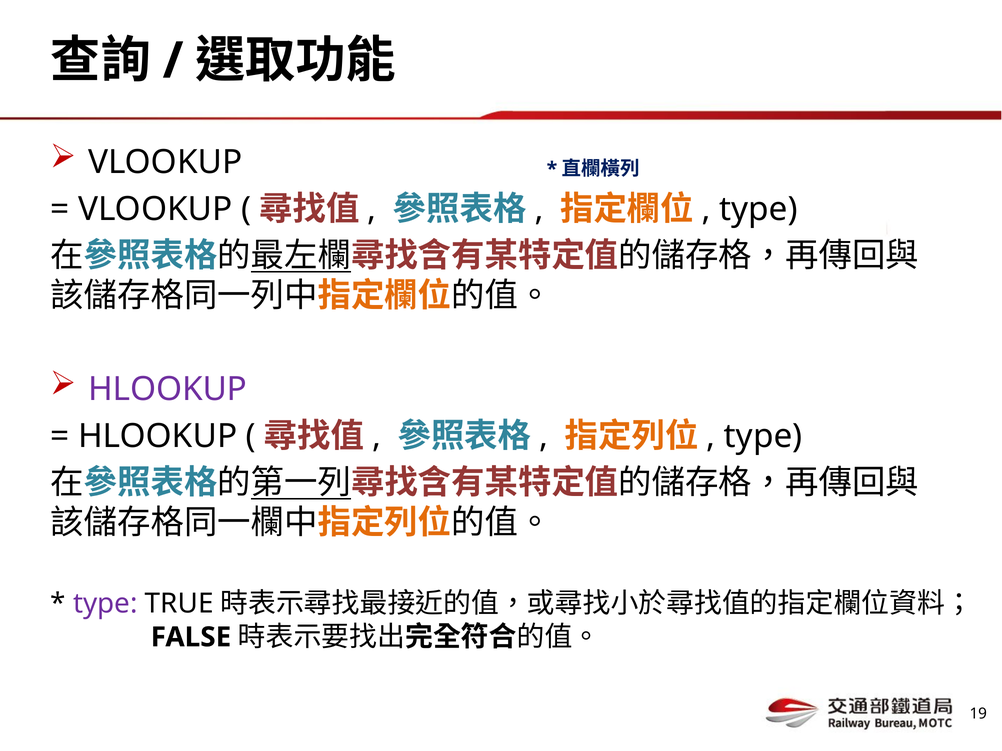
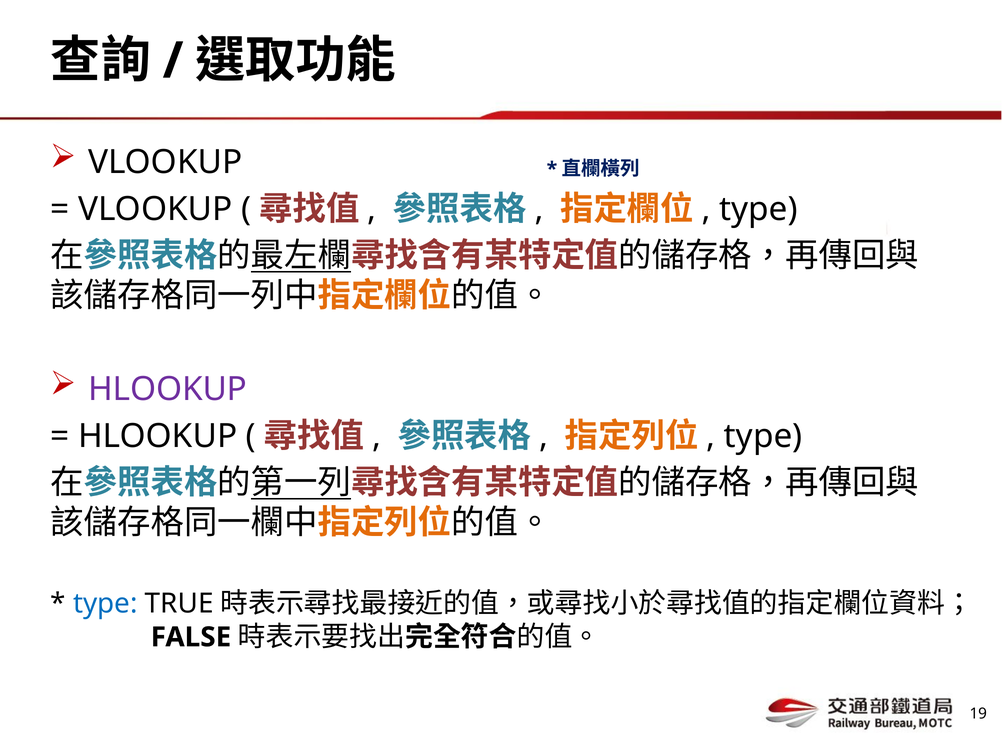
type at (105, 604) colour: purple -> blue
